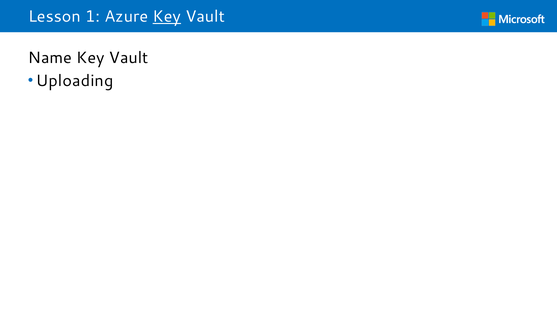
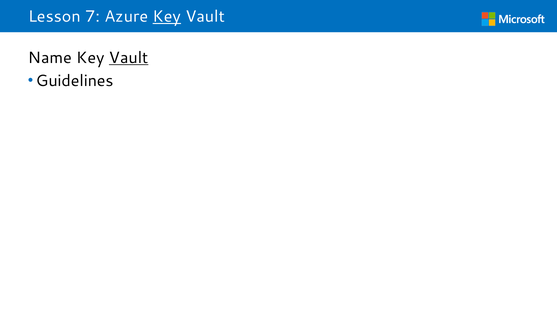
1: 1 -> 7
Vault at (129, 58) underline: none -> present
Uploading: Uploading -> Guidelines
